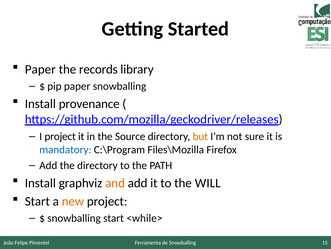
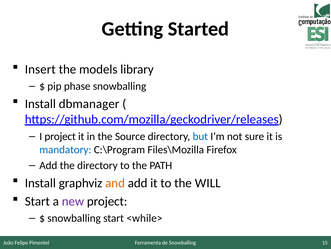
Paper at (40, 69): Paper -> Insert
records: records -> models
pip paper: paper -> phase
provenance: provenance -> dbmanager
but colour: orange -> blue
new colour: orange -> purple
